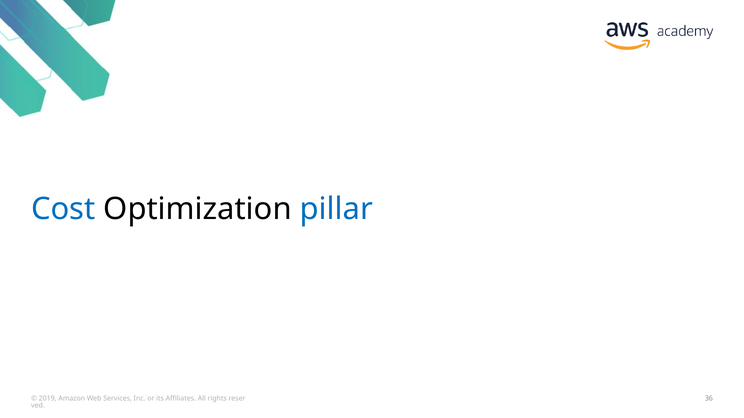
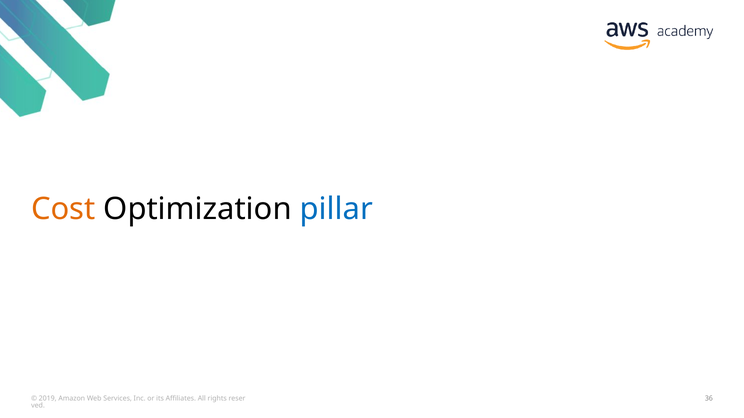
Cost colour: blue -> orange
